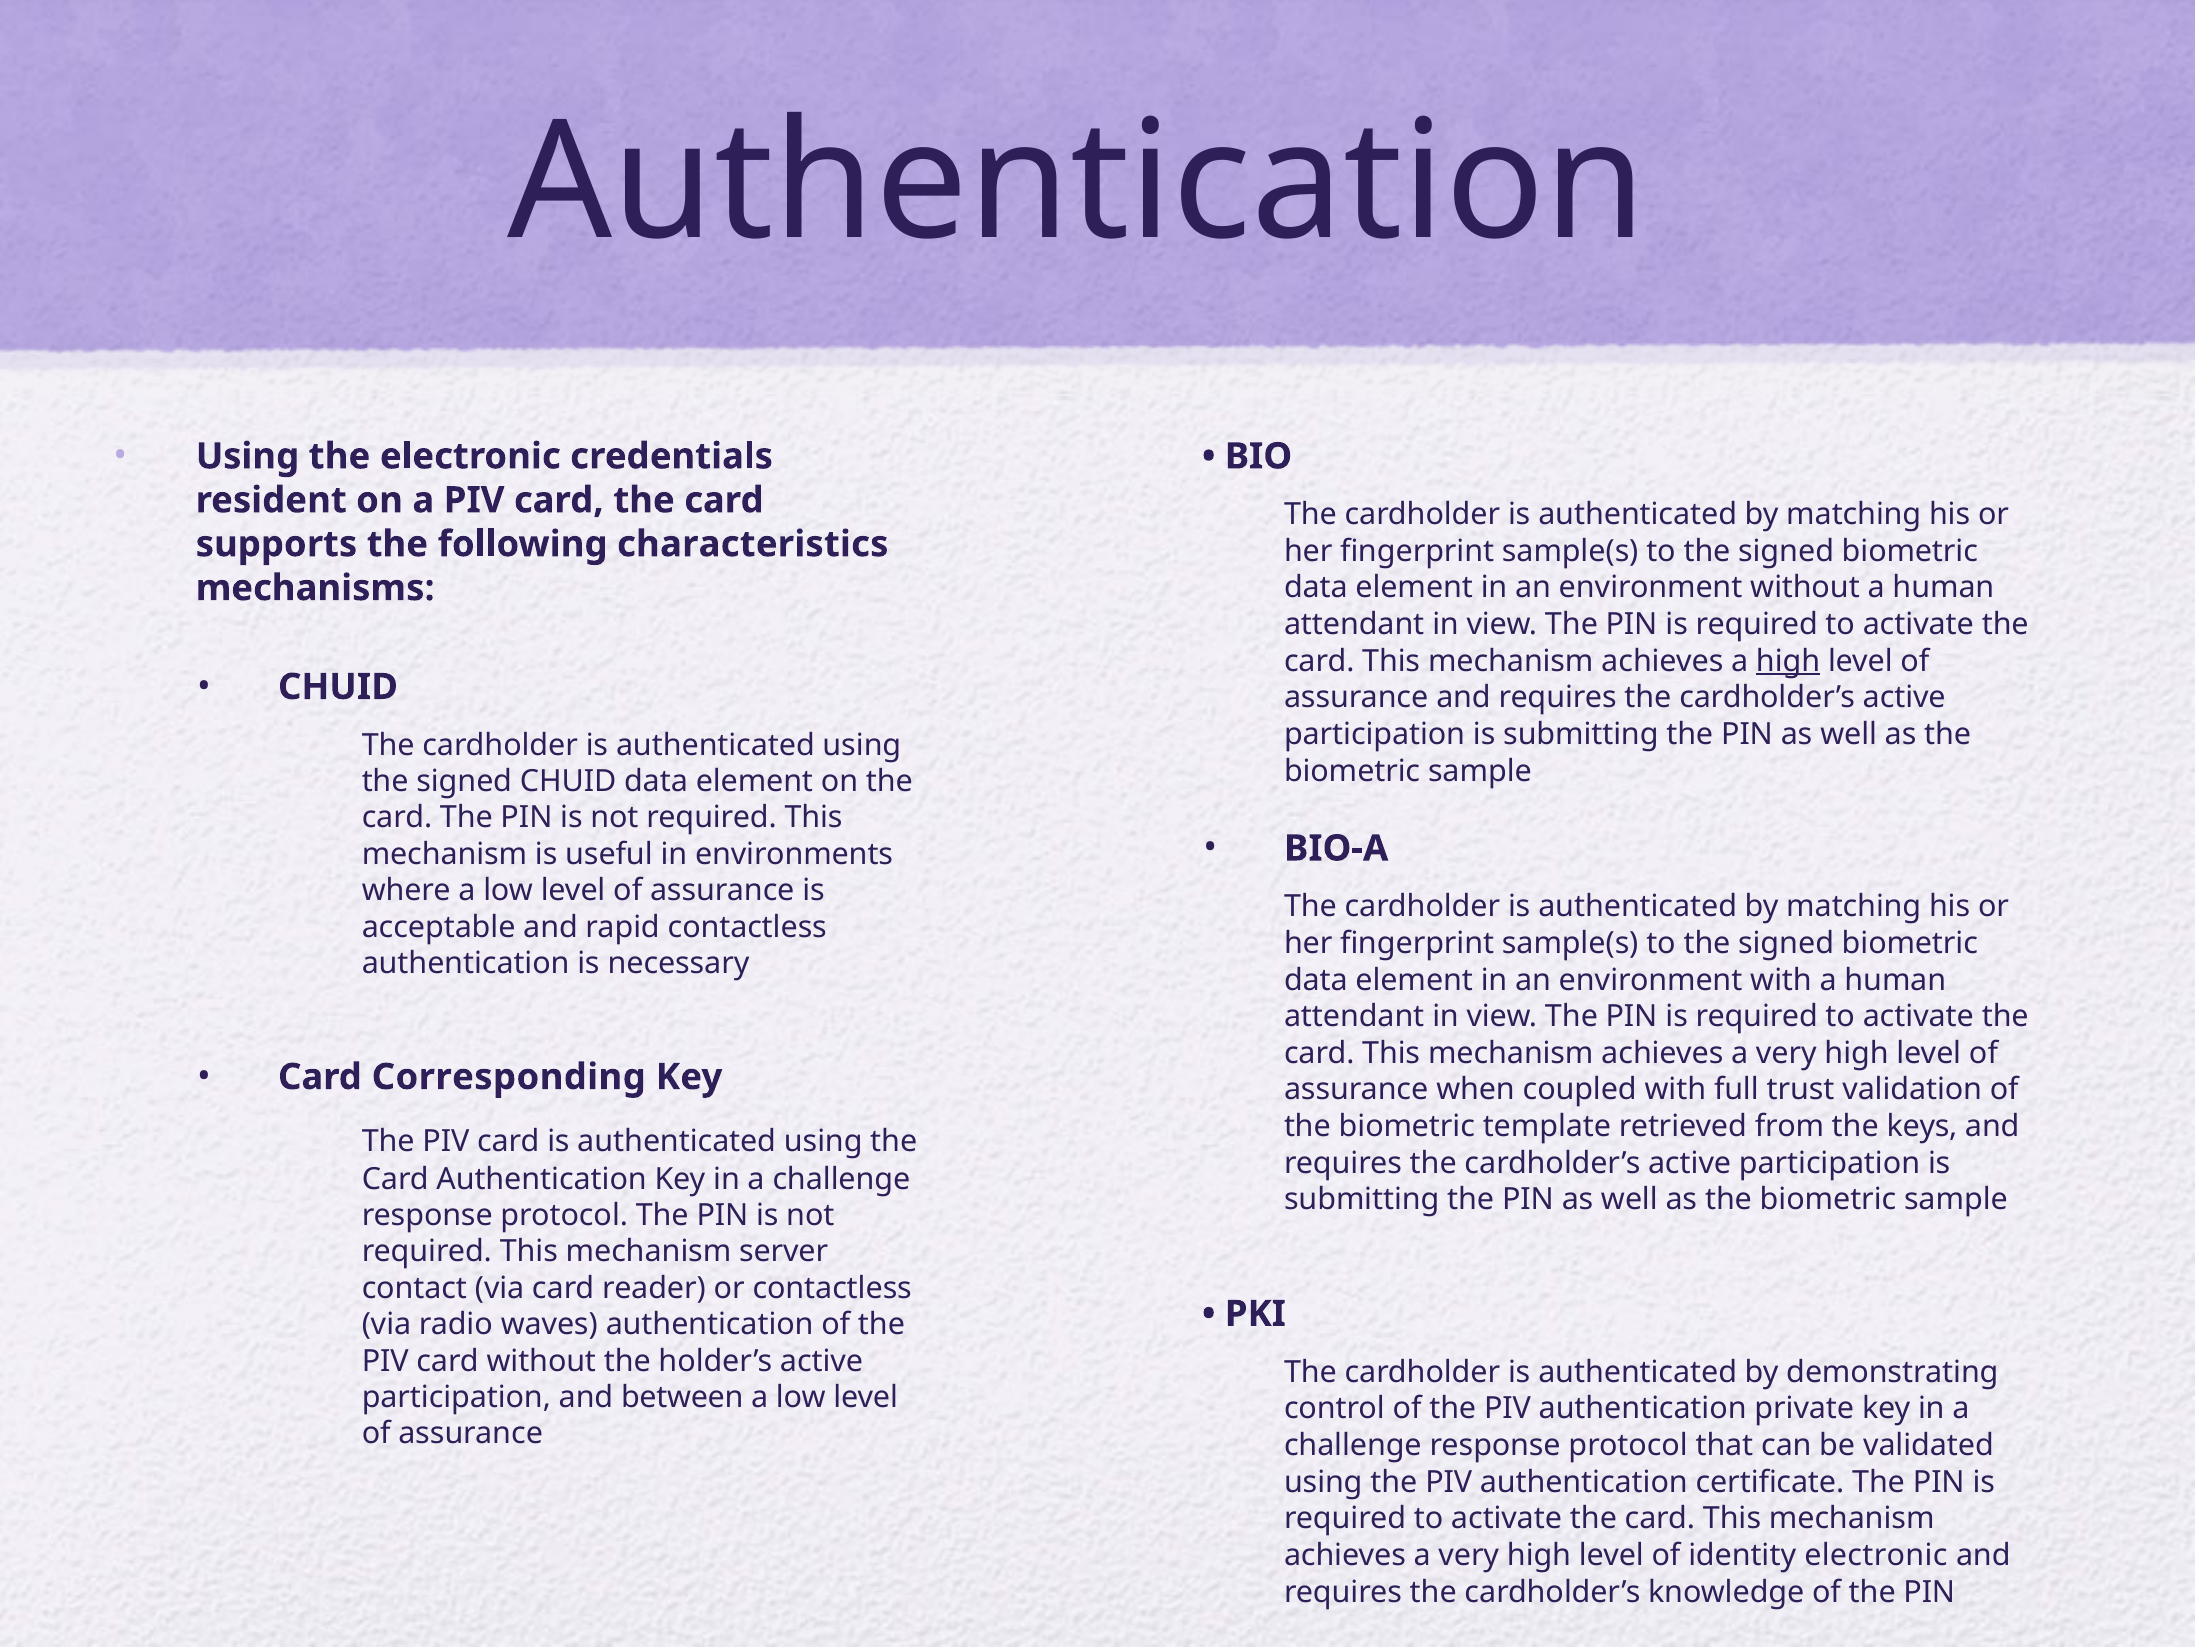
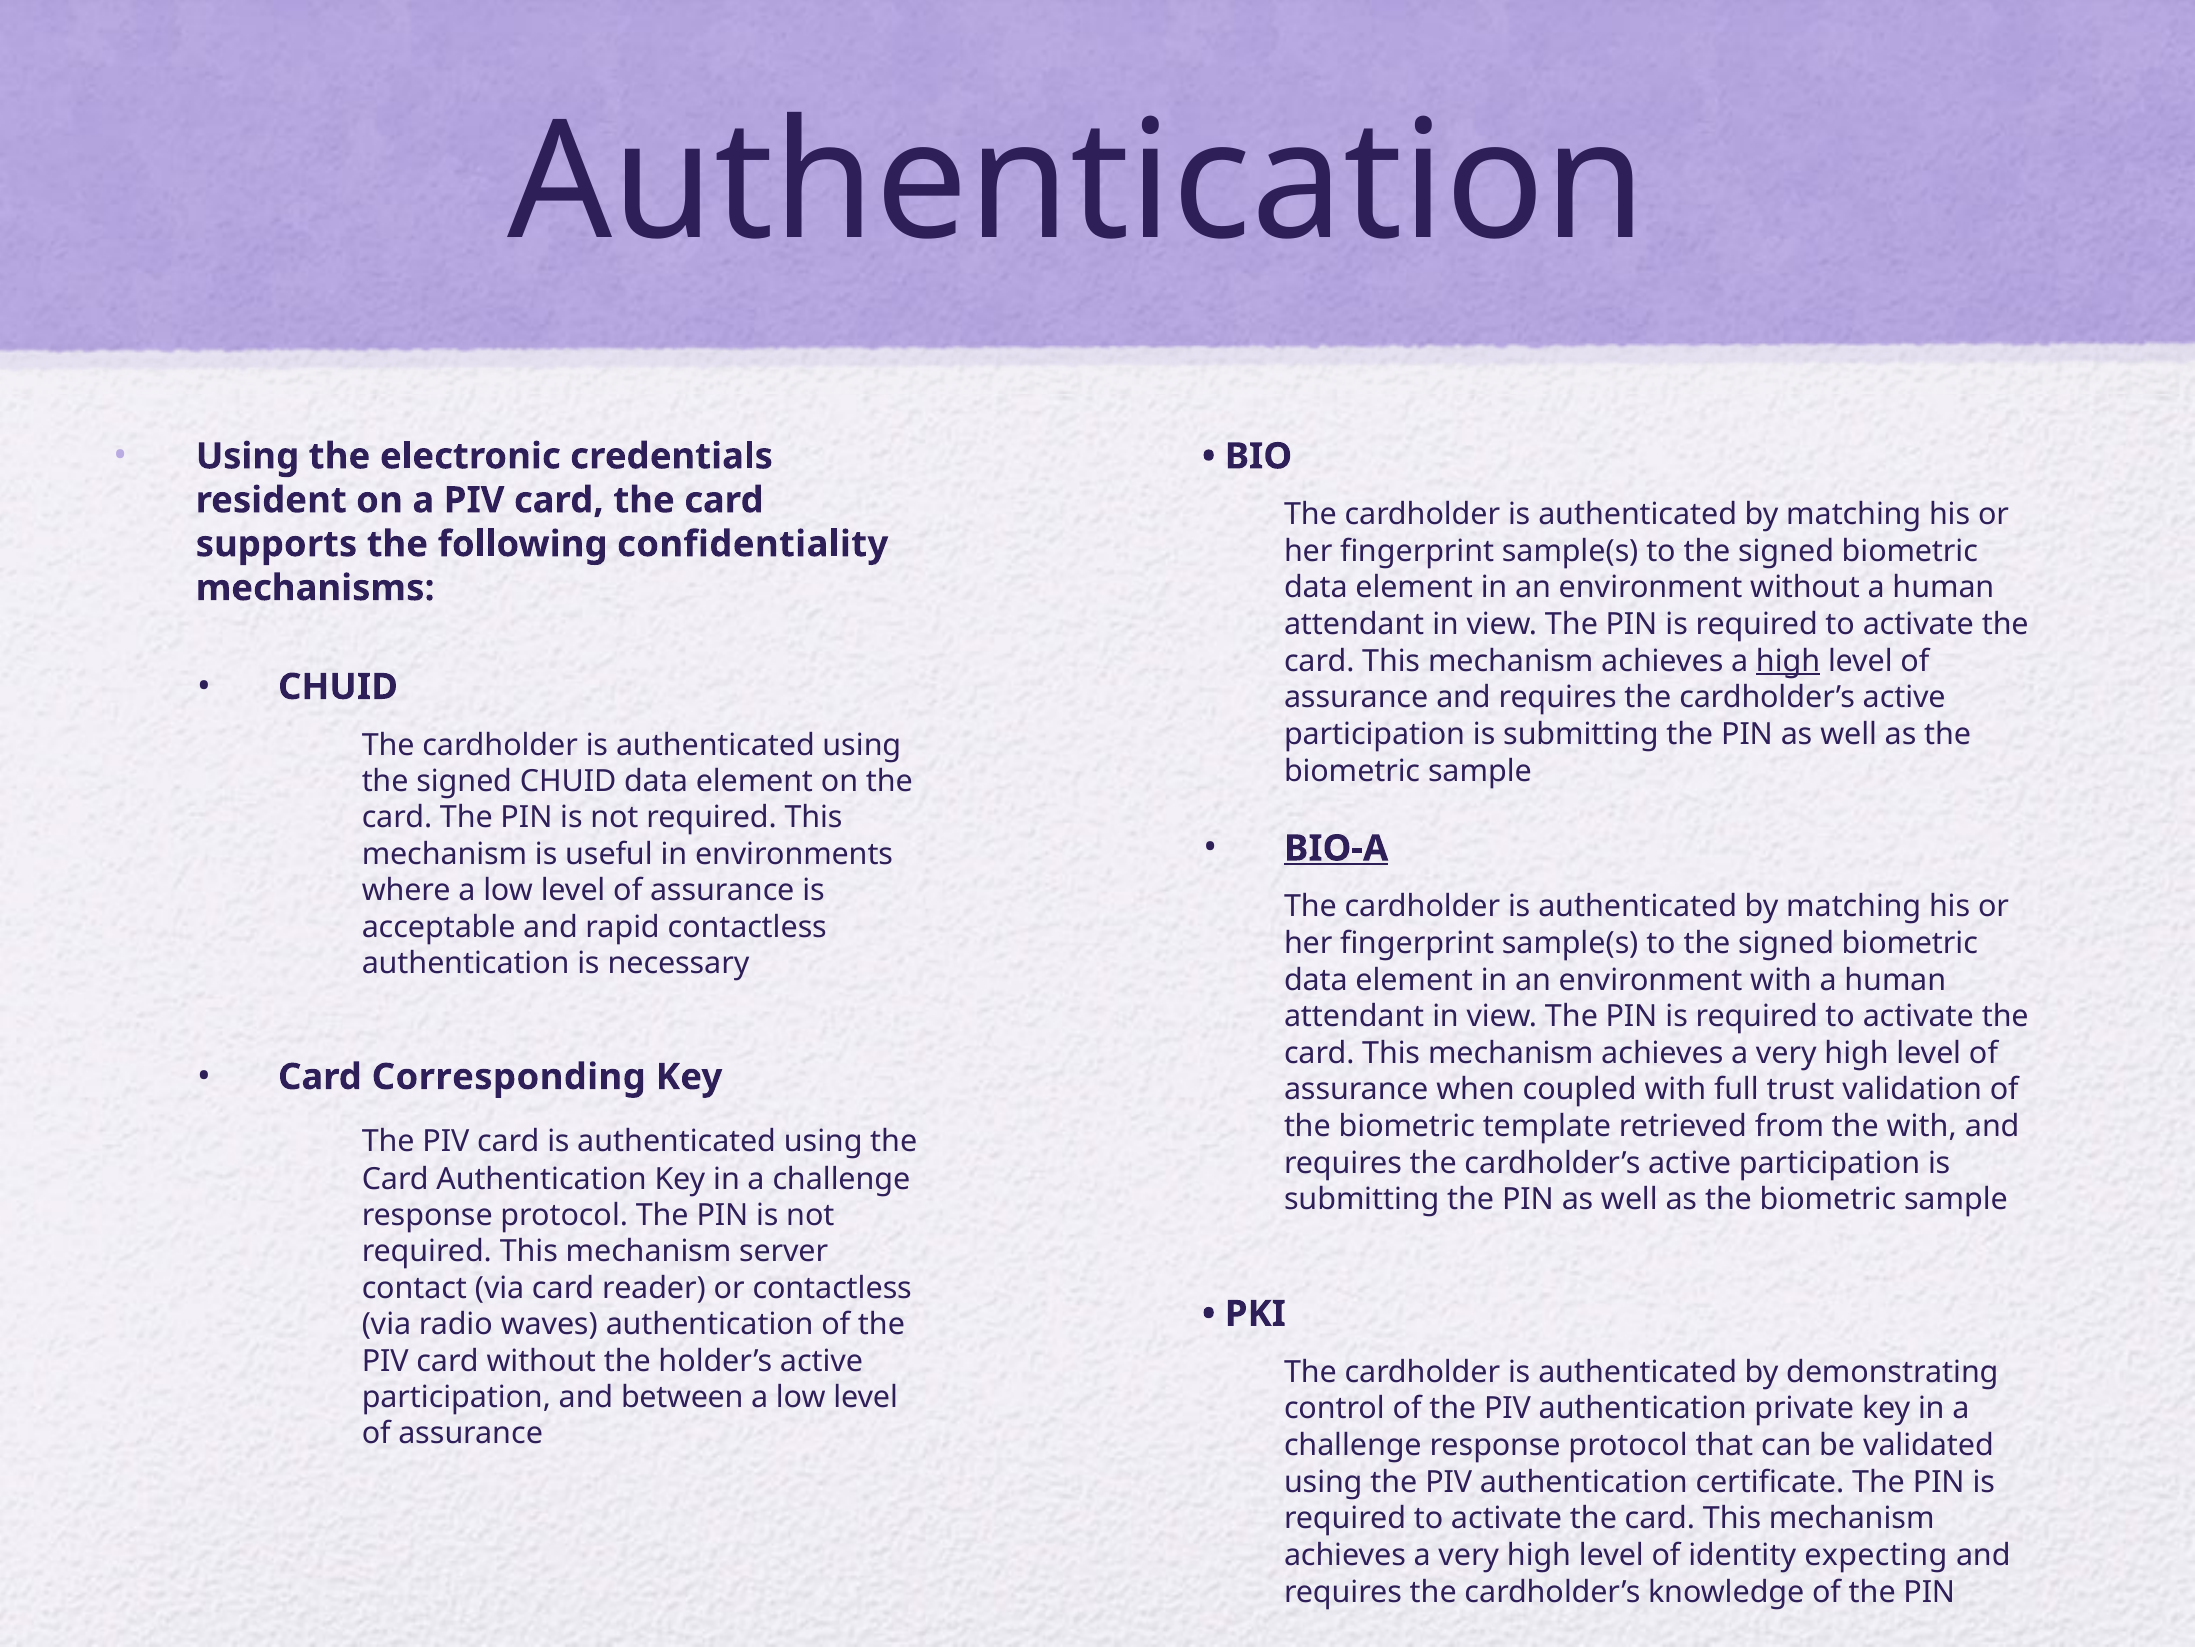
characteristics: characteristics -> confidentiality
BIO-A underline: none -> present
the keys: keys -> with
identity electronic: electronic -> expecting
